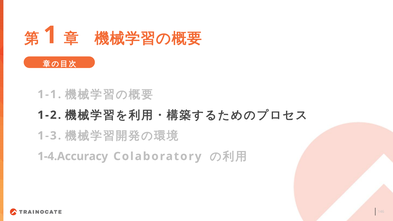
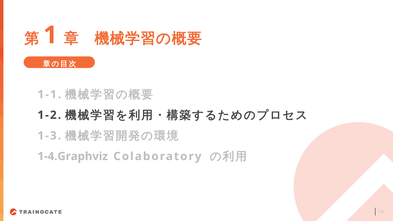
1-4.Accuracy: 1-4.Accuracy -> 1-4.Graphviz
